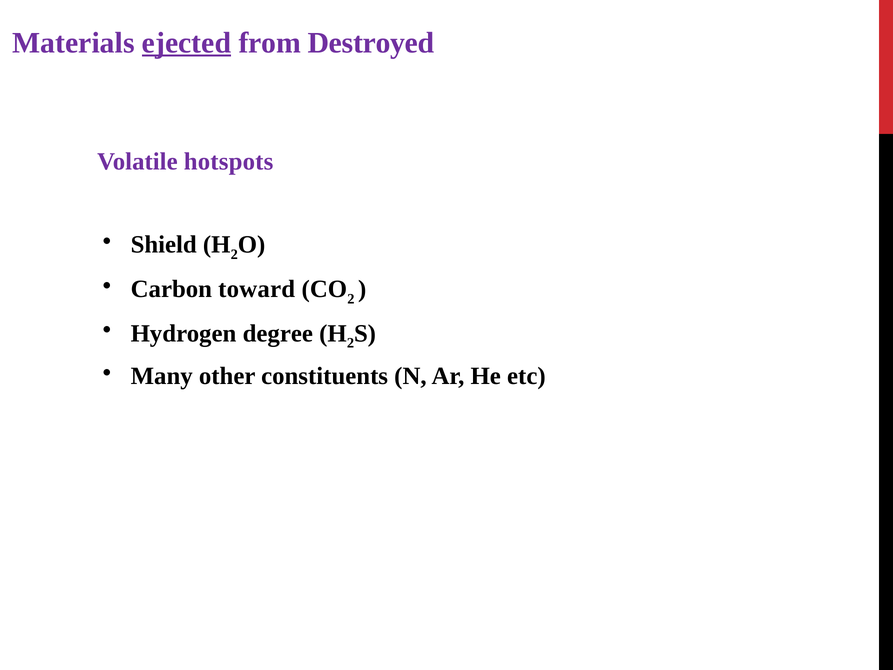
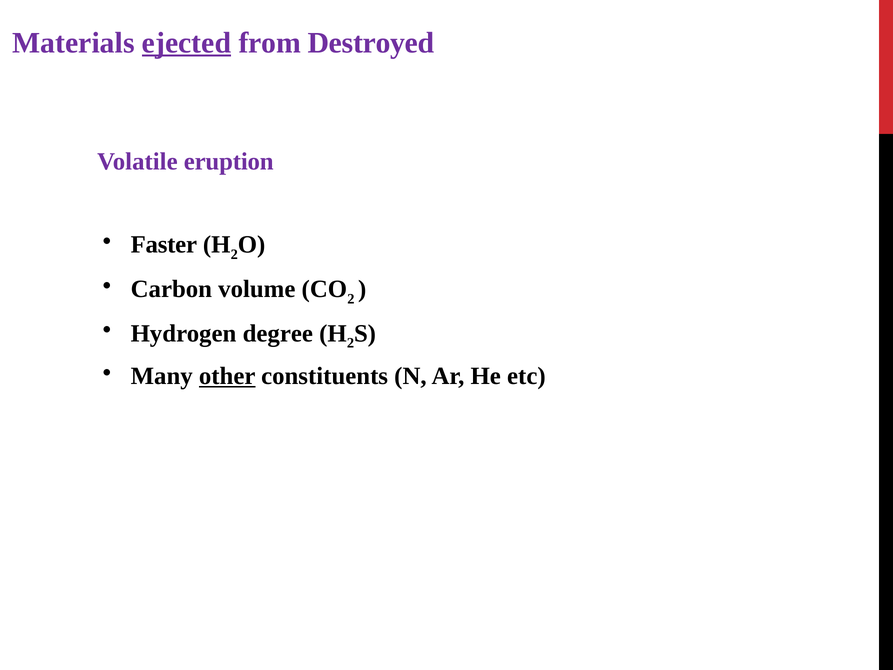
hotspots: hotspots -> eruption
Shield: Shield -> Faster
toward: toward -> volume
other underline: none -> present
